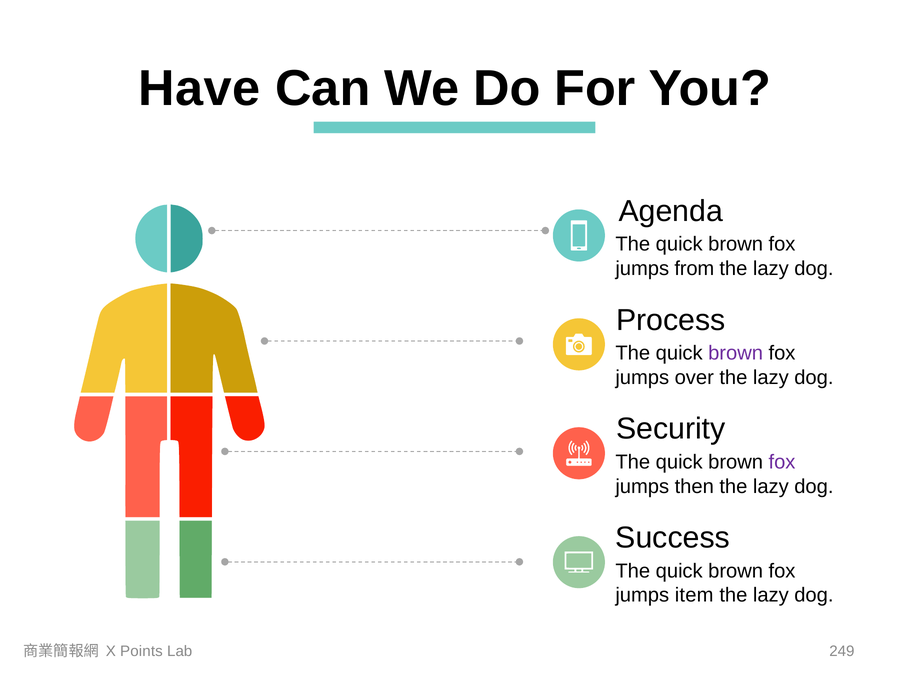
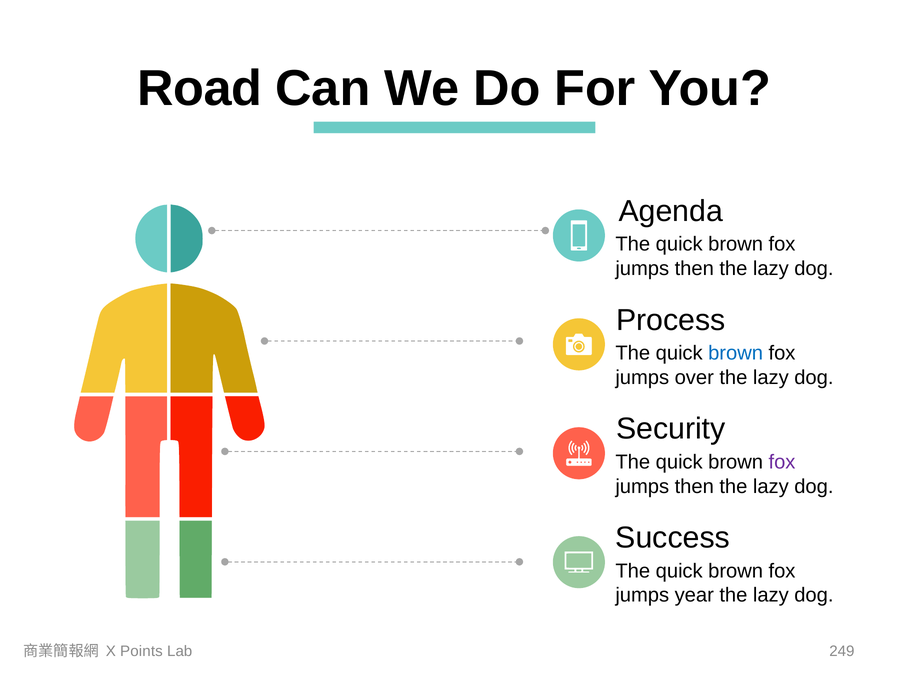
Have: Have -> Road
from at (694, 268): from -> then
brown at (736, 353) colour: purple -> blue
item: item -> year
